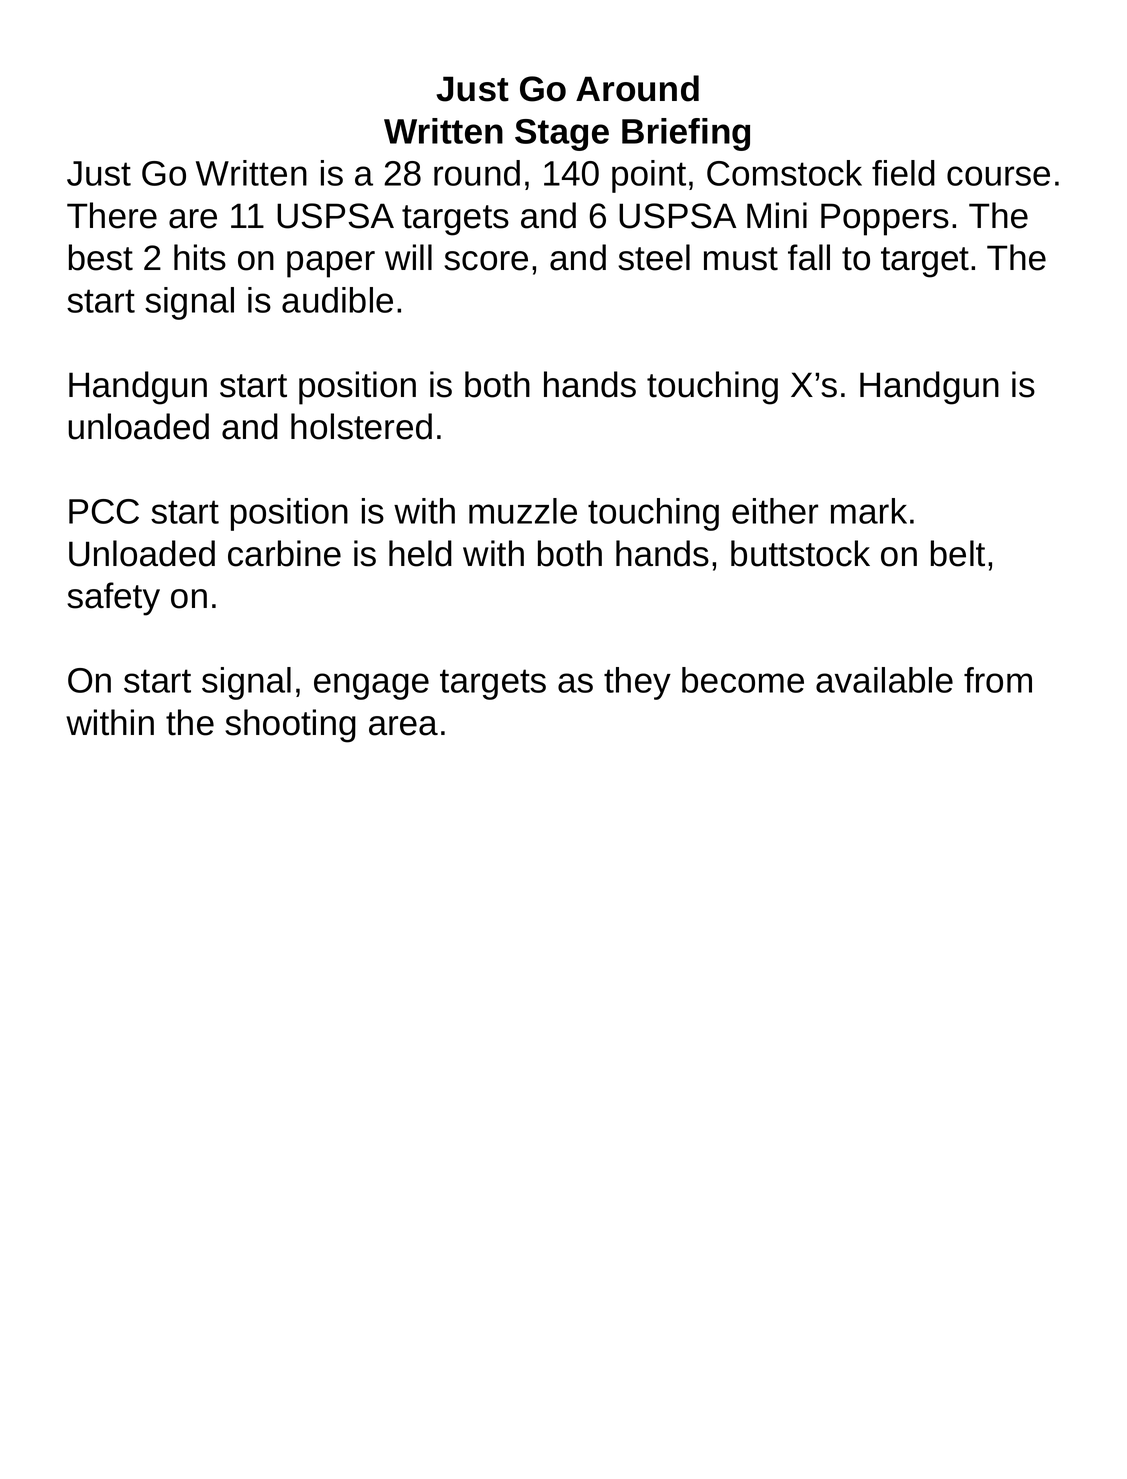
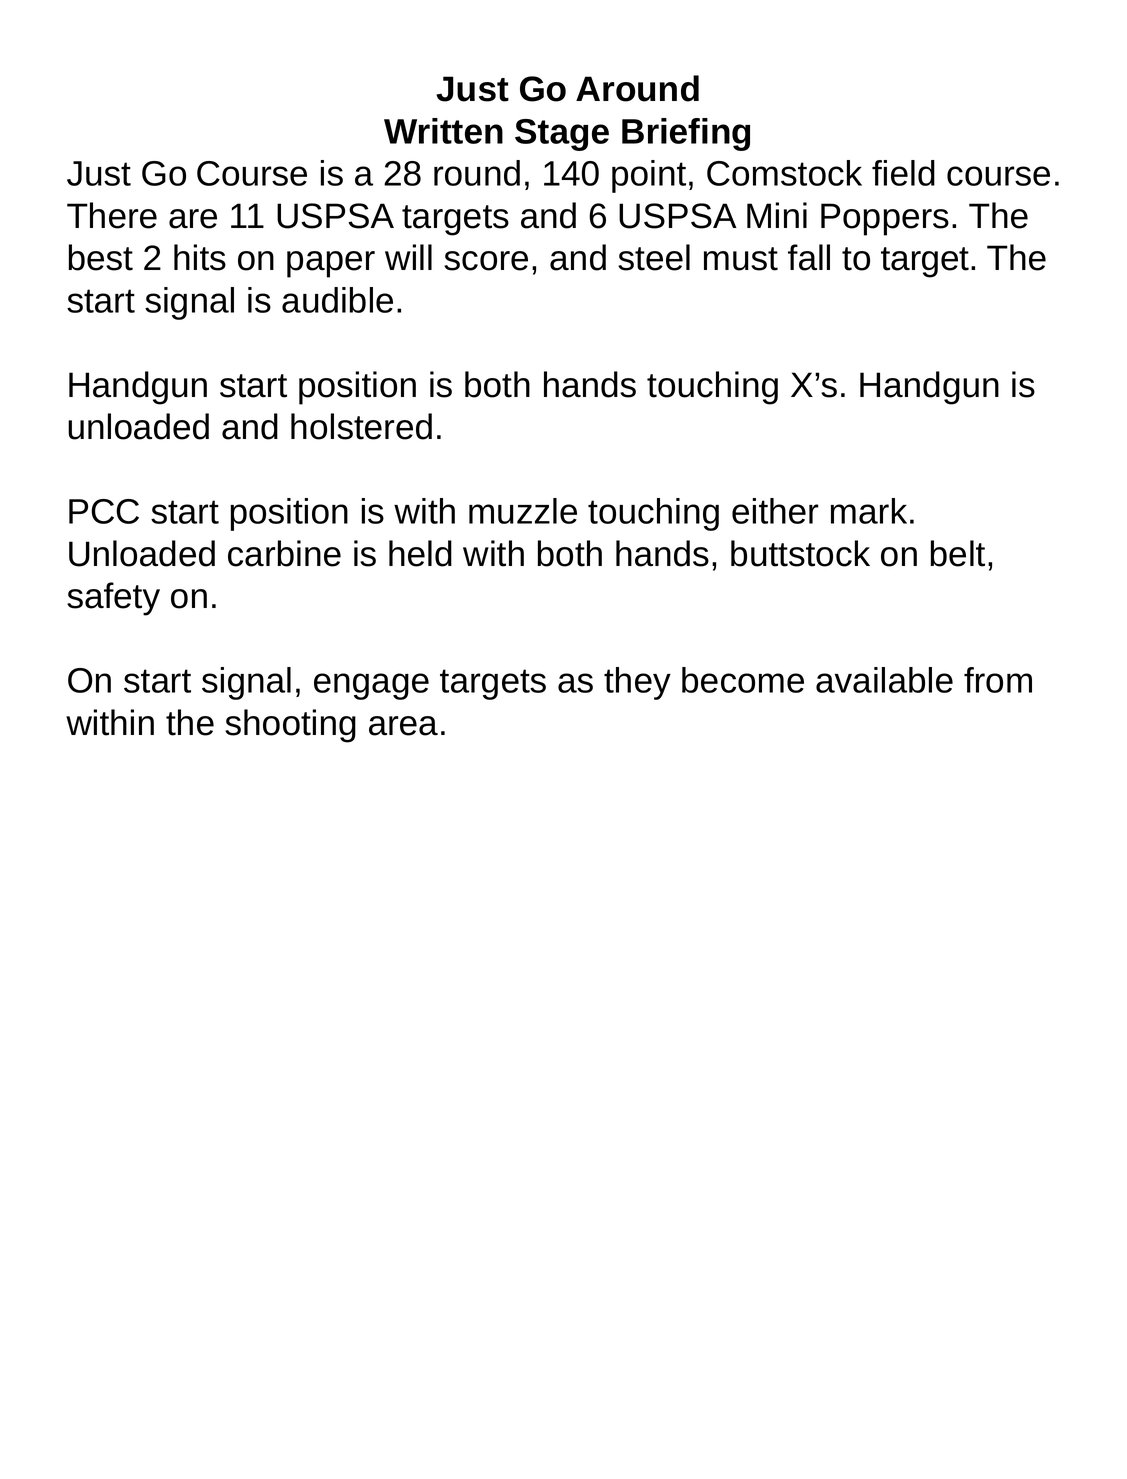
Go Written: Written -> Course
